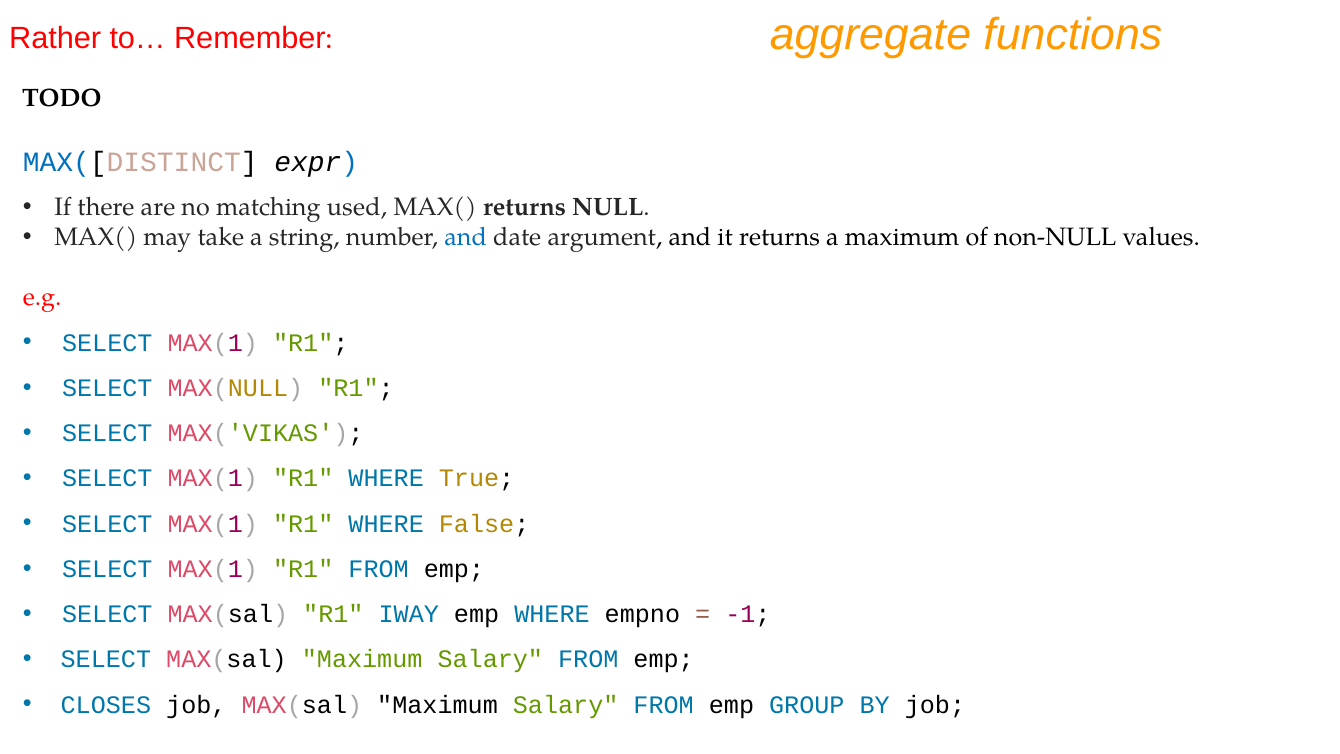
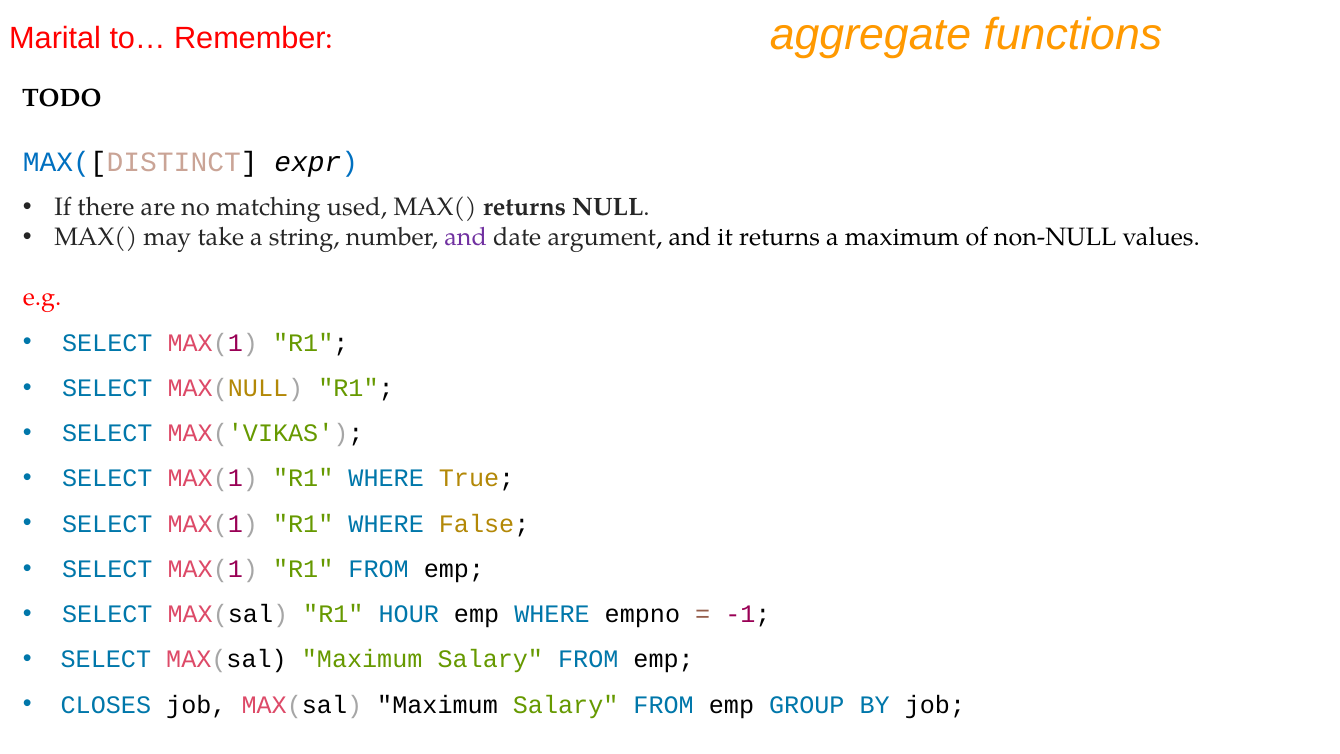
Rather: Rather -> Marital
and at (466, 237) colour: blue -> purple
IWAY: IWAY -> HOUR
